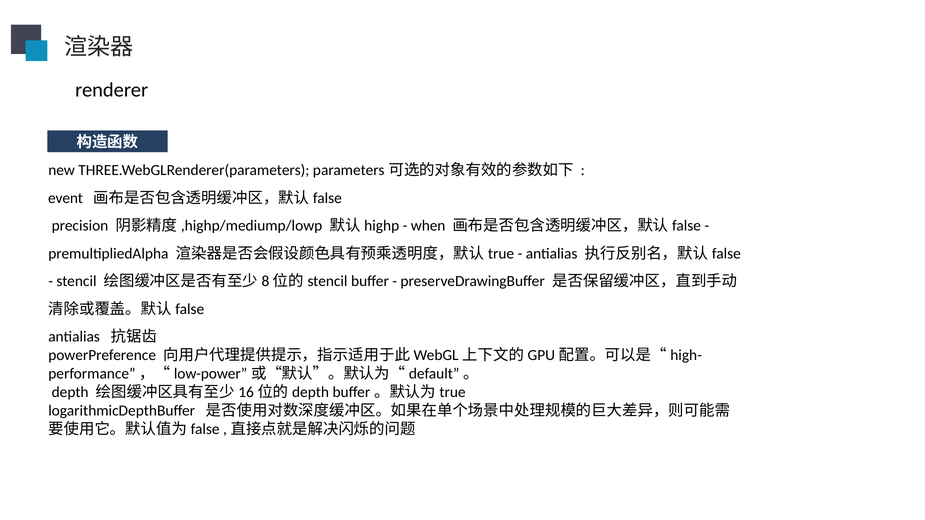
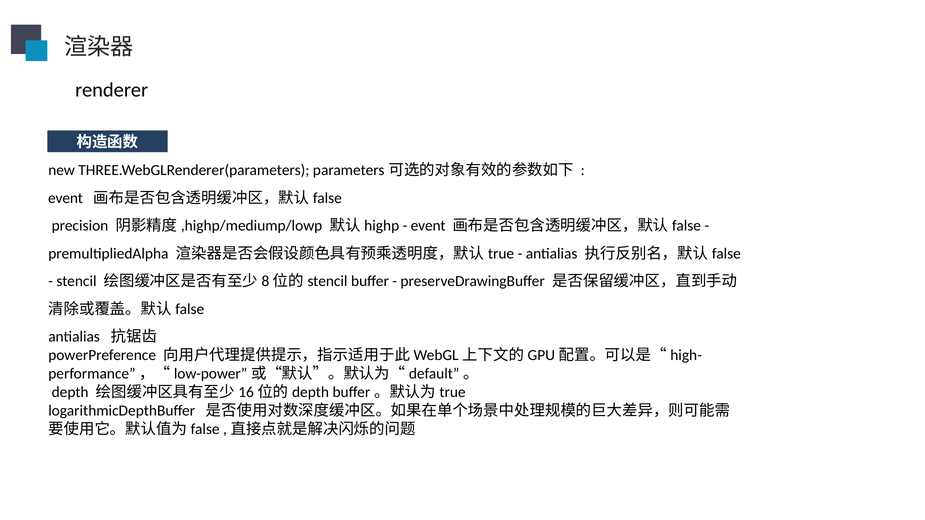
when at (428, 226): when -> event
